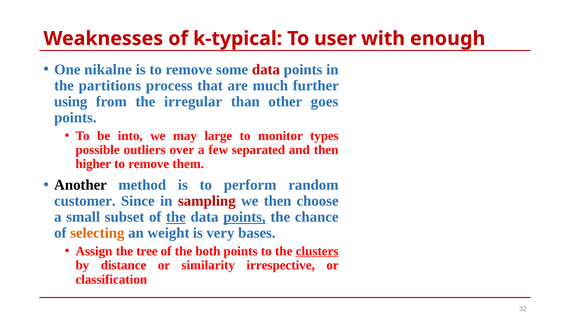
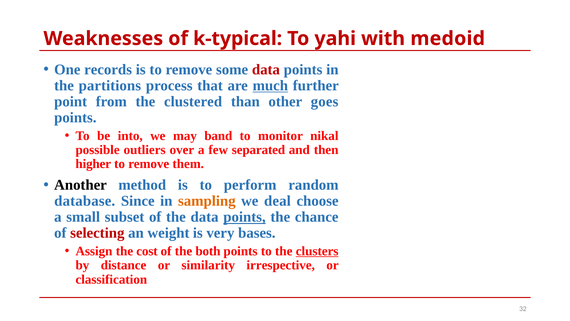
user: user -> yahi
enough: enough -> medoid
nikalne: nikalne -> records
much underline: none -> present
using: using -> point
irregular: irregular -> clustered
large: large -> band
types: types -> nikal
customer: customer -> database
sampling colour: red -> orange
we then: then -> deal
the at (176, 217) underline: present -> none
selecting colour: orange -> red
tree: tree -> cost
